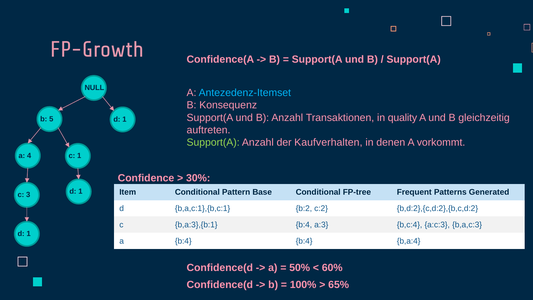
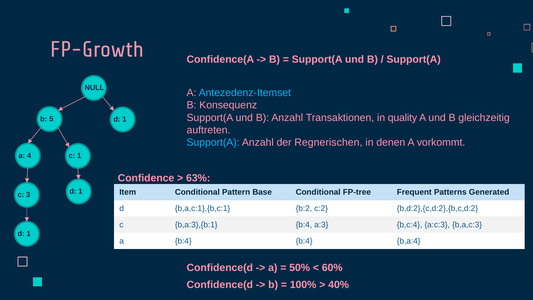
Support(A at (213, 142) colour: light green -> light blue
Kaufverhalten: Kaufverhalten -> Regnerischen
30%: 30% -> 63%
65%: 65% -> 40%
